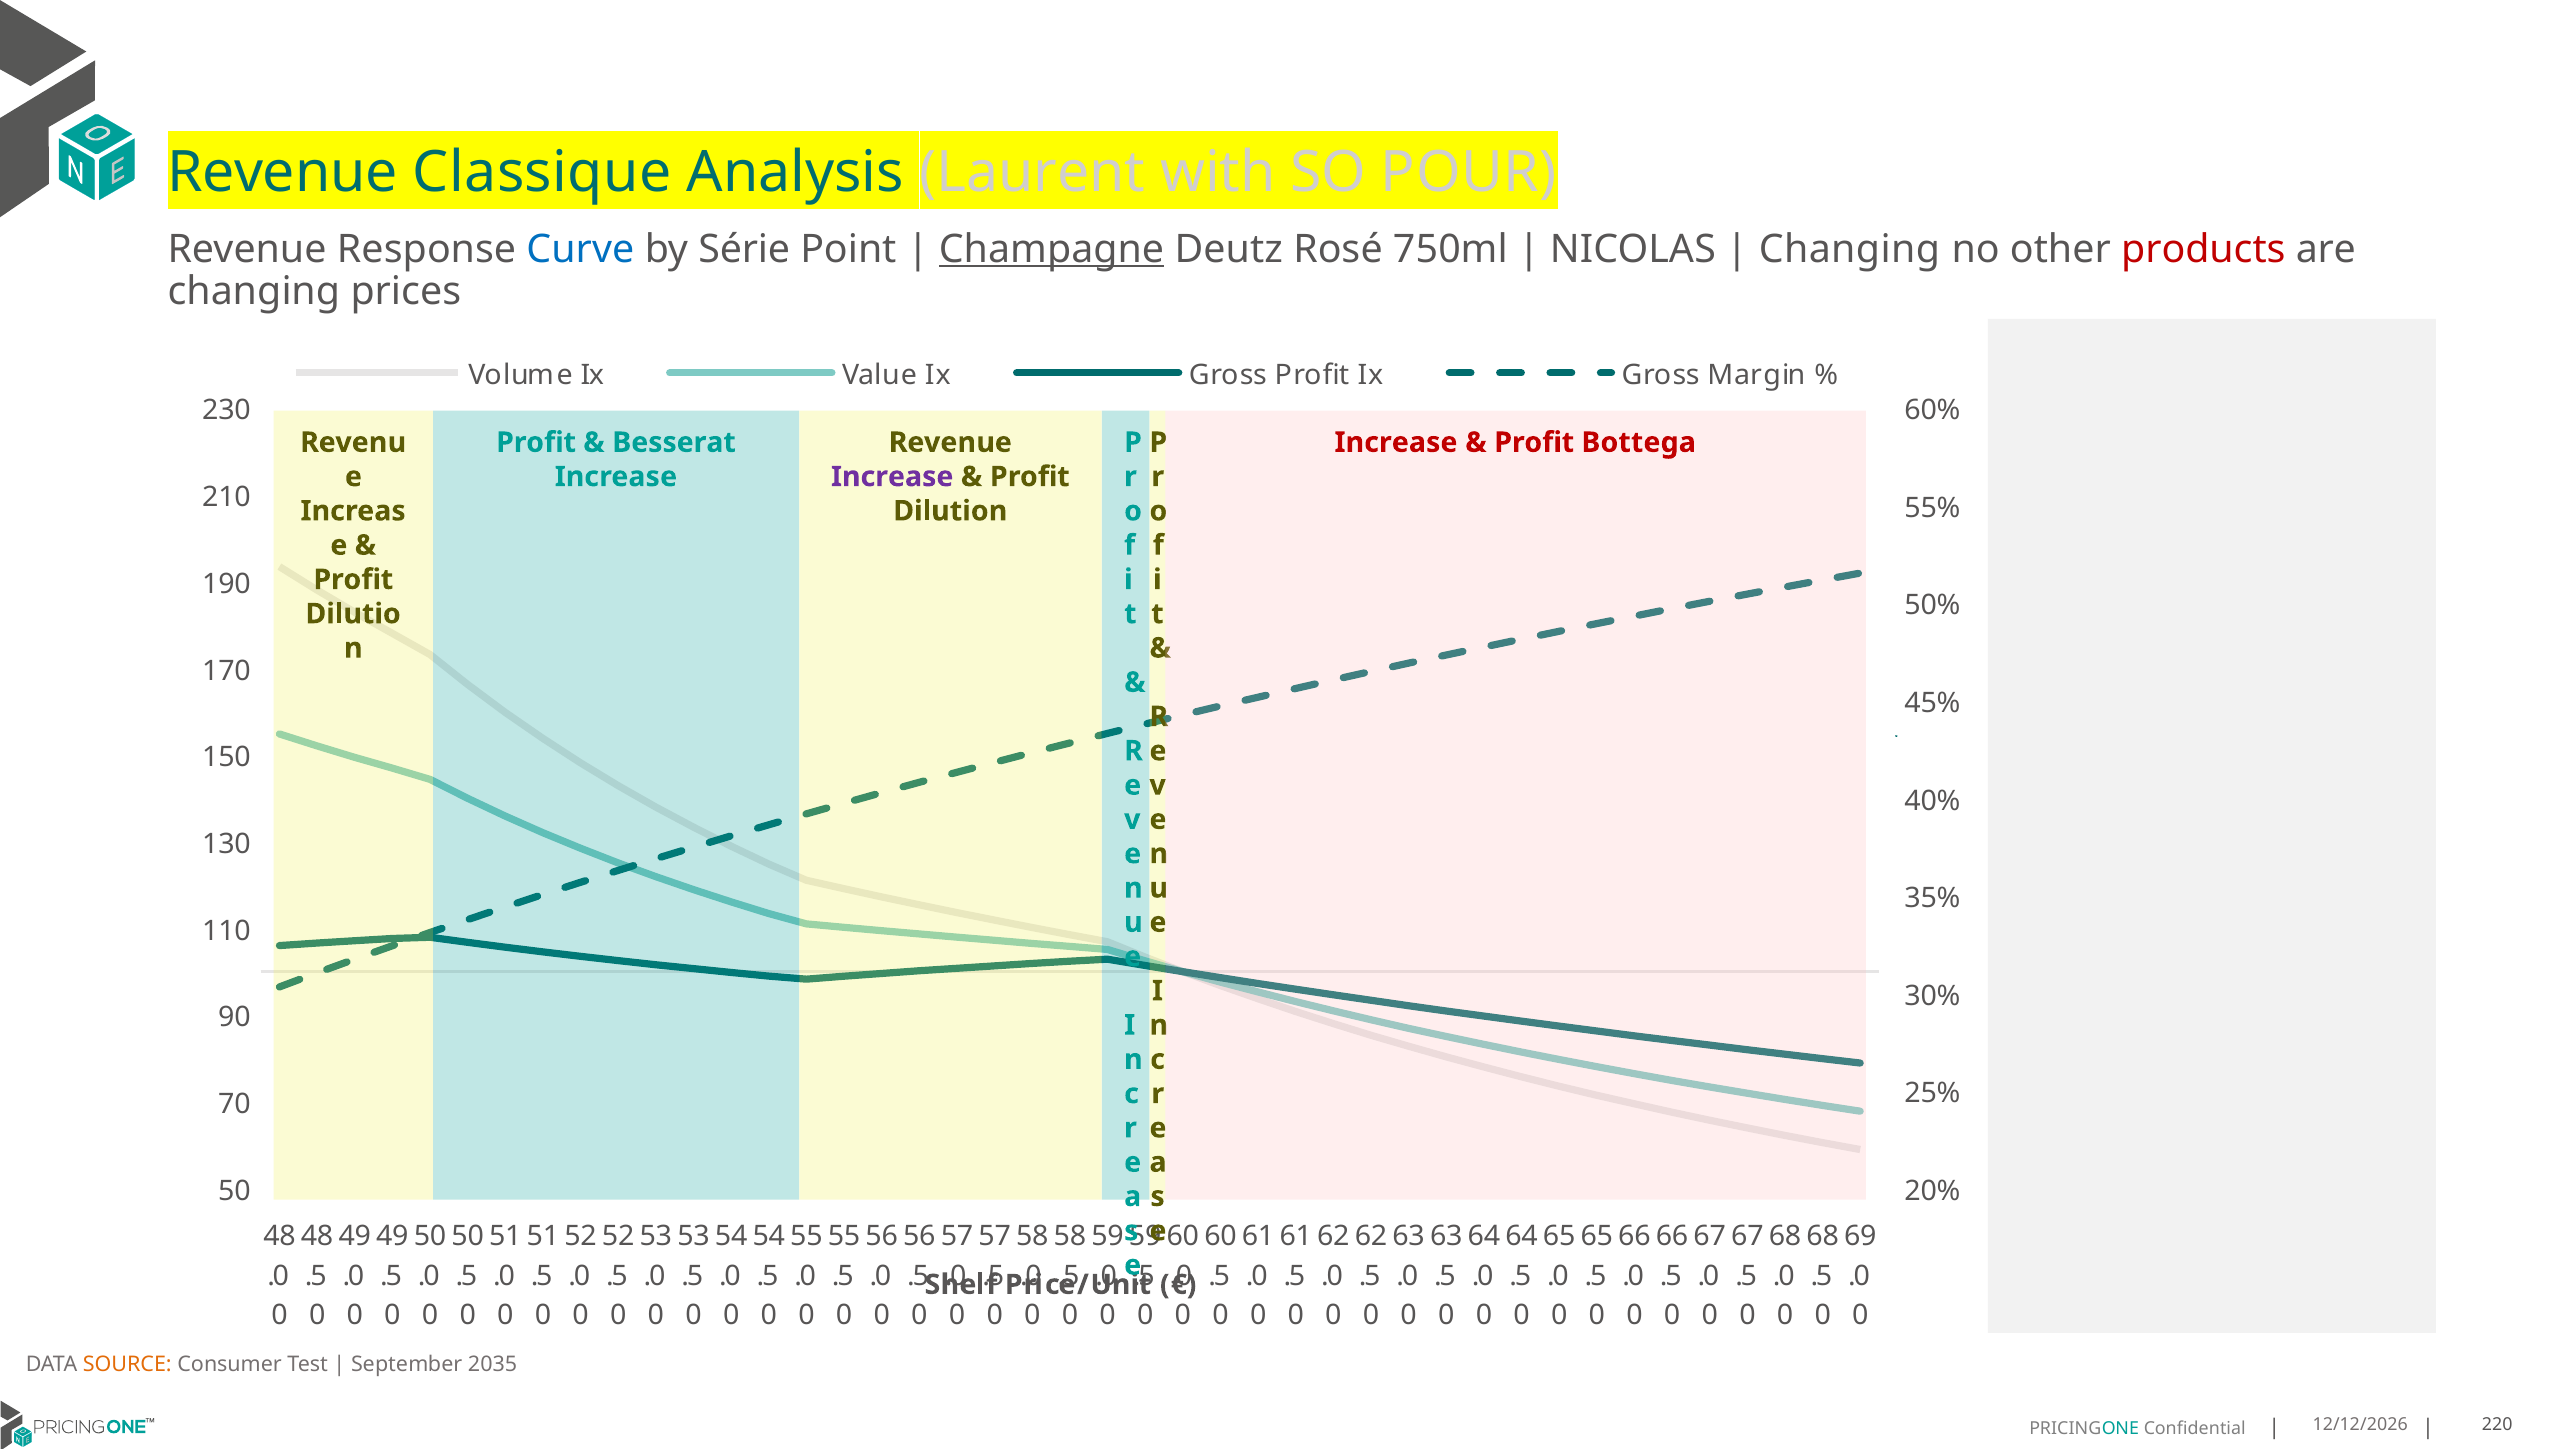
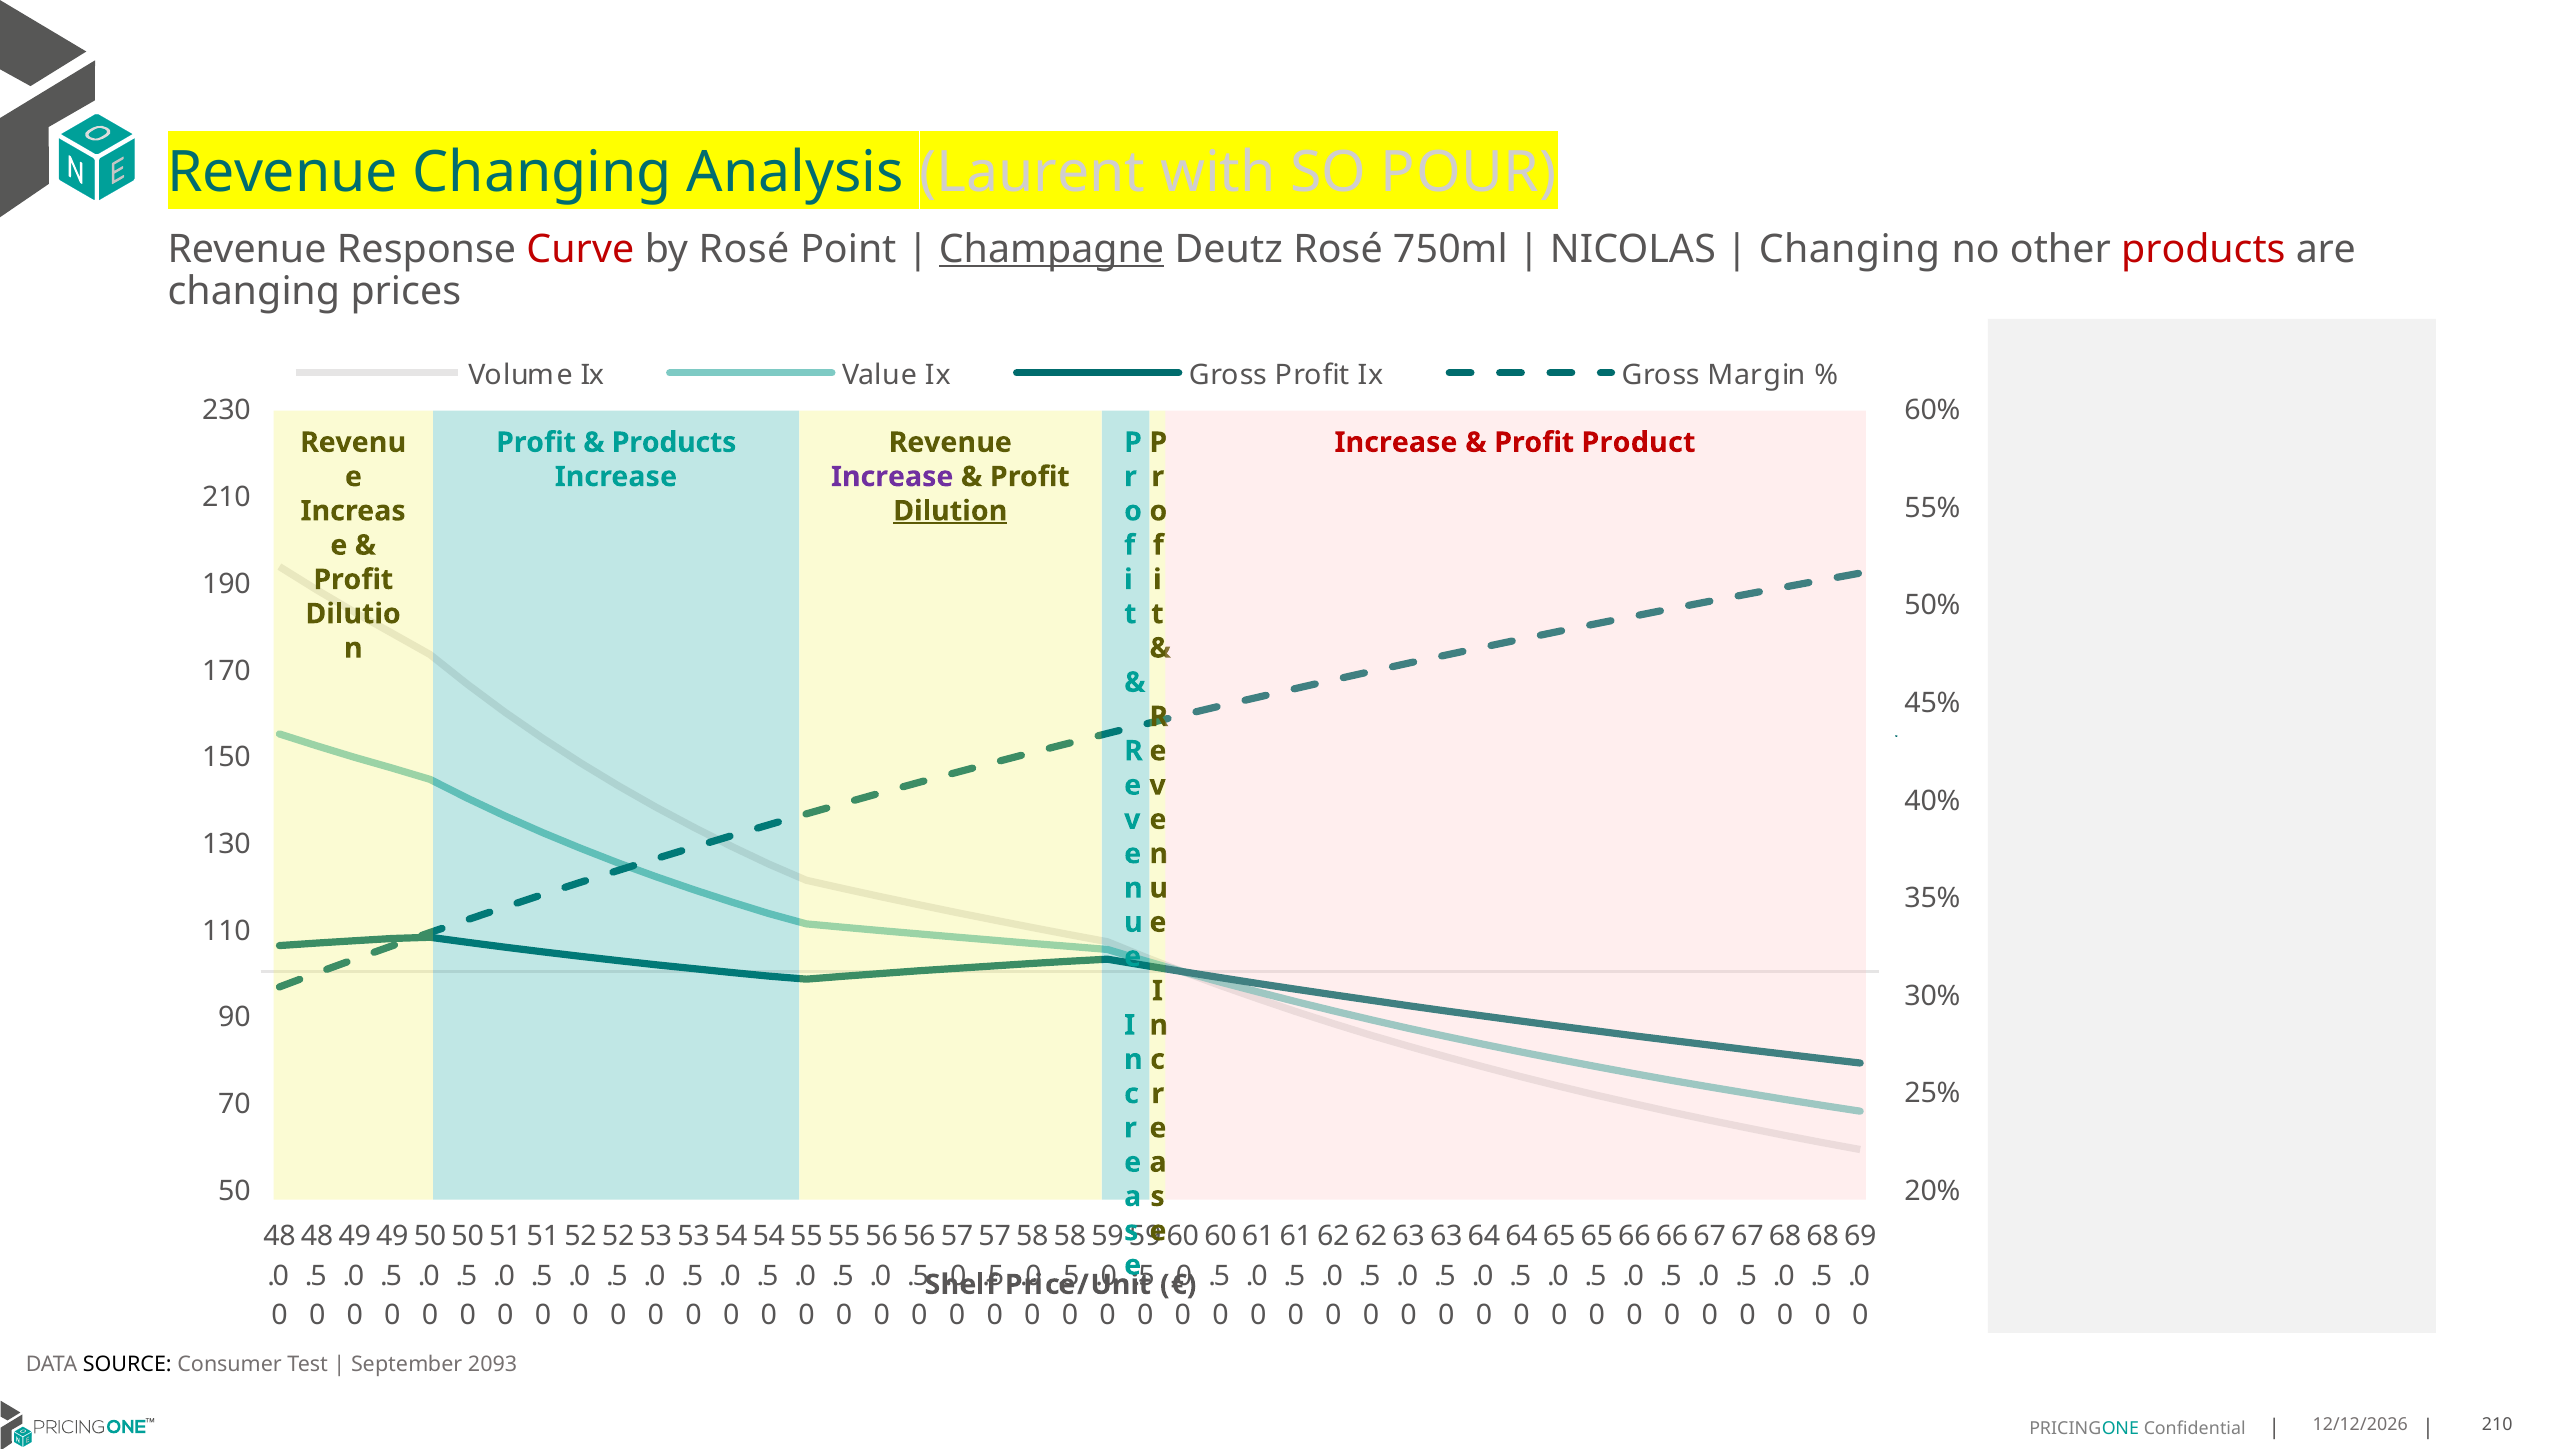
Revenue Classique: Classique -> Changing
Curve colour: blue -> red
by Série: Série -> Rosé
Besserat at (674, 442): Besserat -> Products
Bottega: Bottega -> Product
Dilution underline: none -> present
SOURCE colour: orange -> black
2035: 2035 -> 2093
220 at (2497, 1425): 220 -> 210
